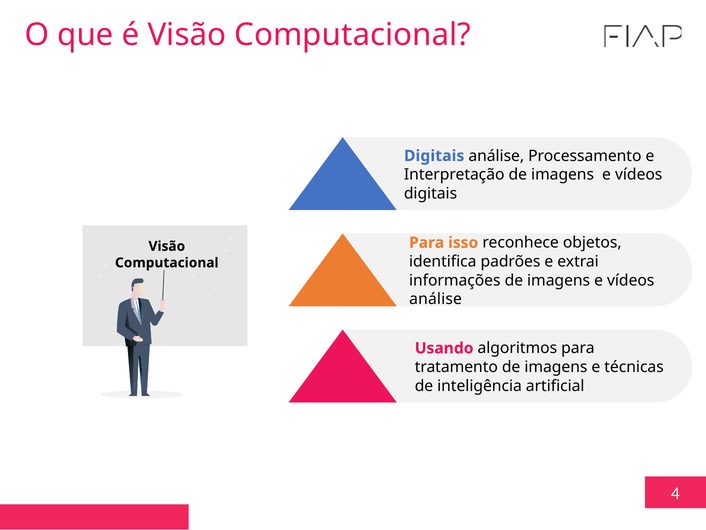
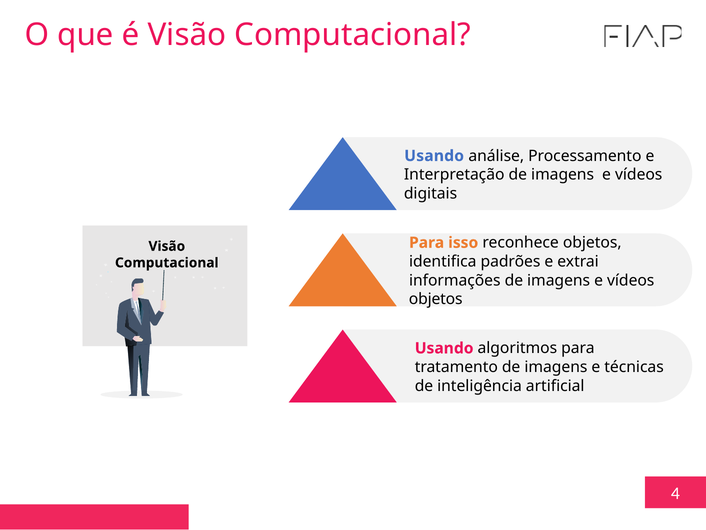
Digitais at (434, 156): Digitais -> Usando
análise at (436, 299): análise -> objetos
